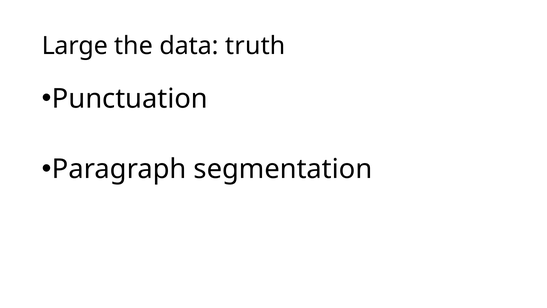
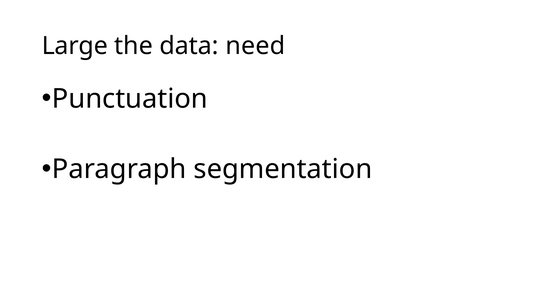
truth: truth -> need
